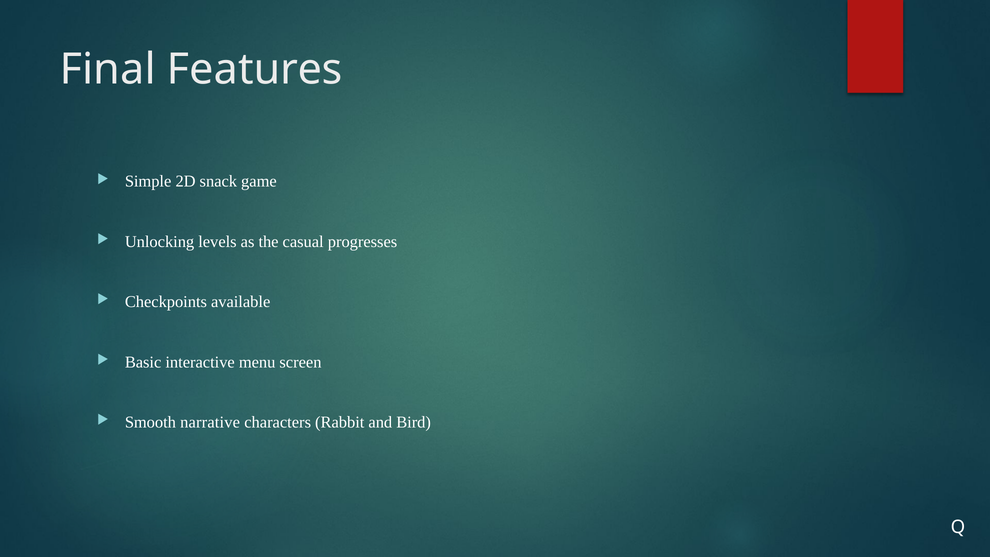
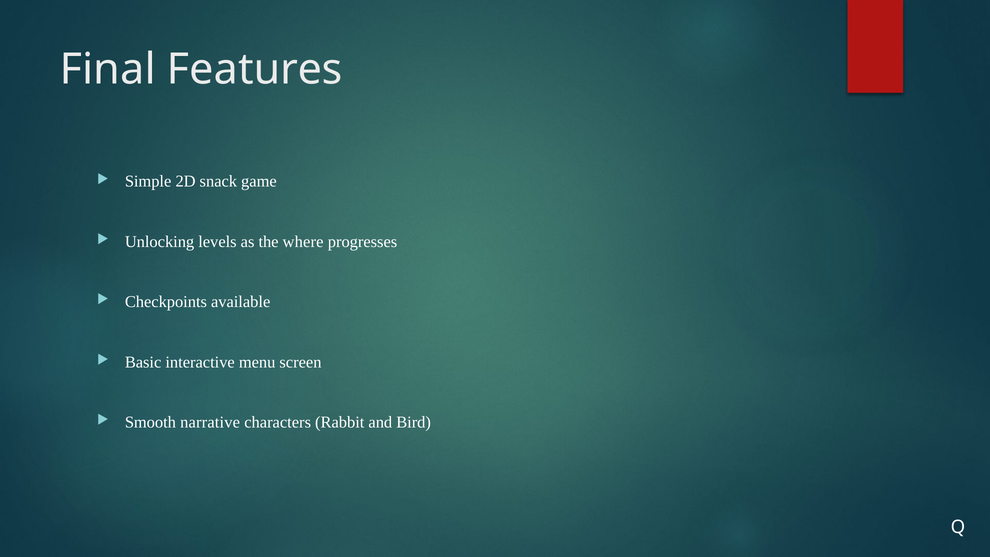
casual: casual -> where
